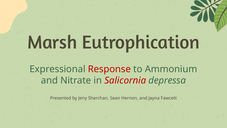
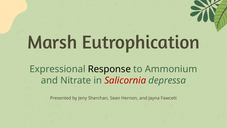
Response colour: red -> black
